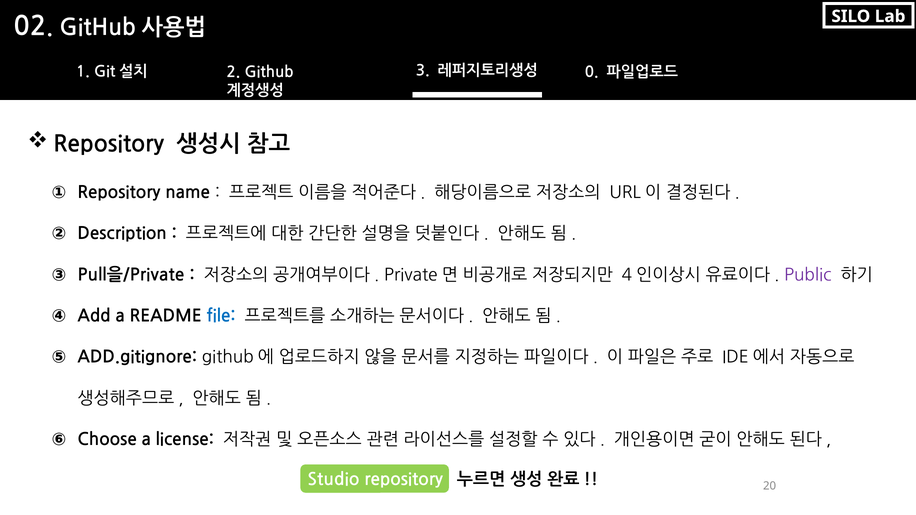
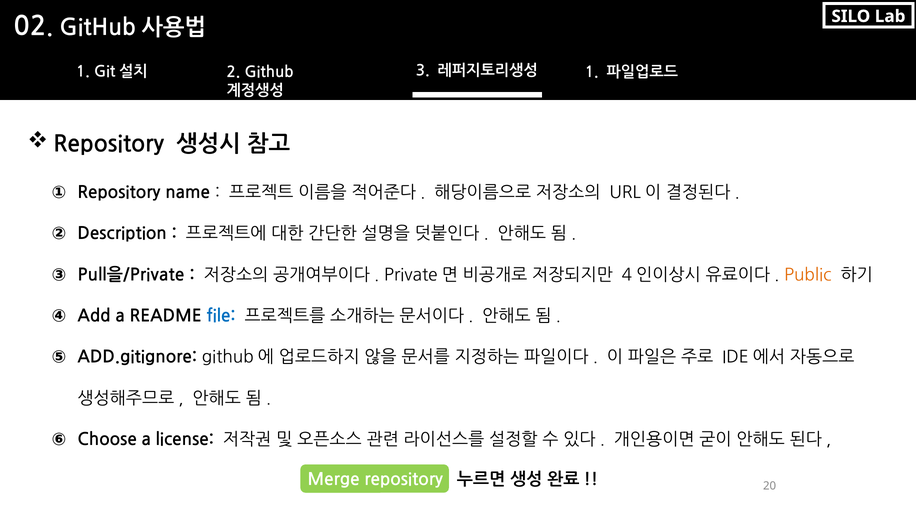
0 at (592, 72): 0 -> 1
Public colour: purple -> orange
Studio: Studio -> Merge
